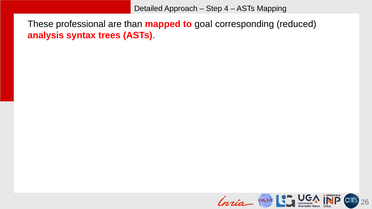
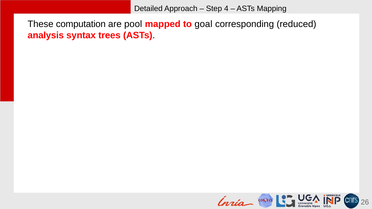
professional: professional -> computation
than: than -> pool
